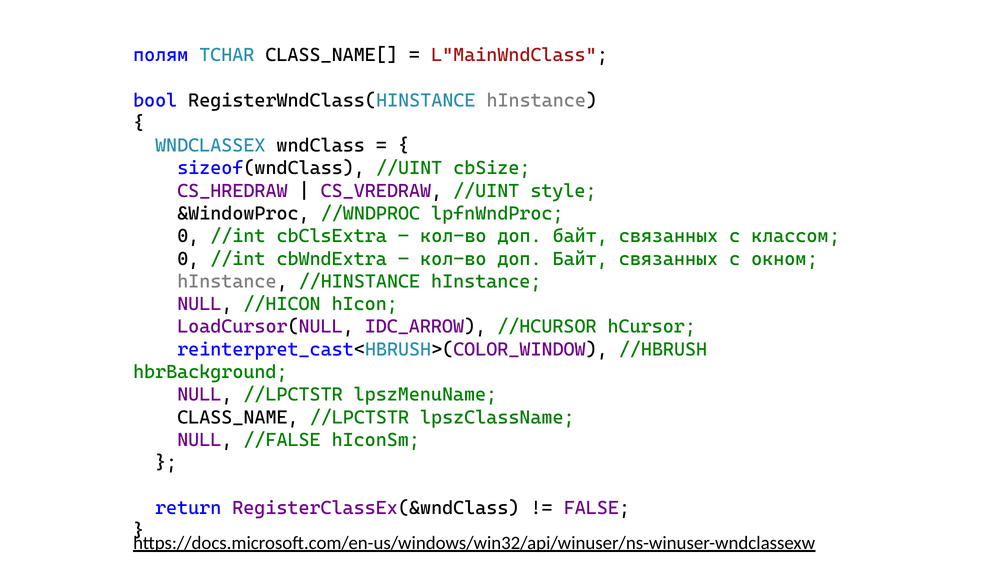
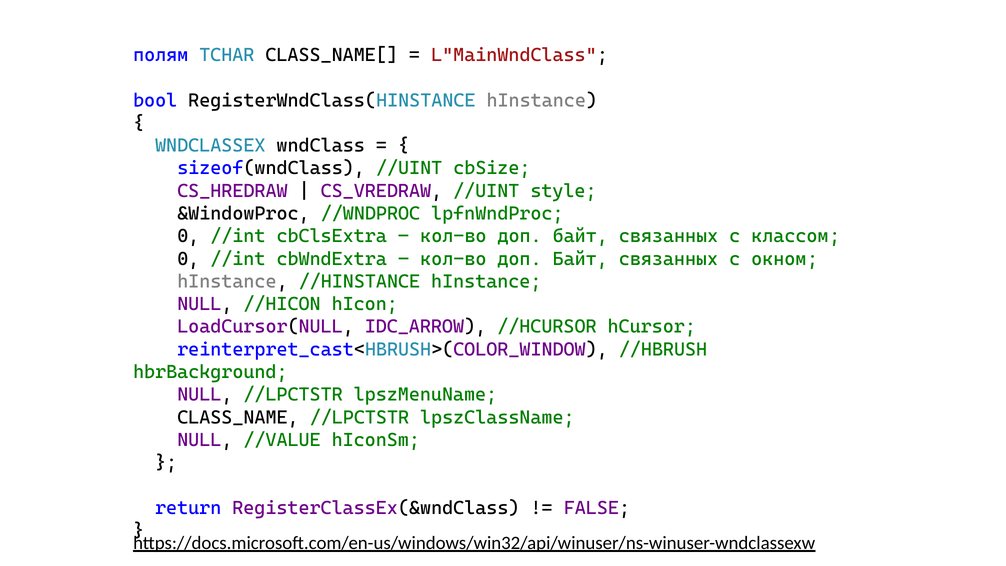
//FALSE: //FALSE -> //VALUE
